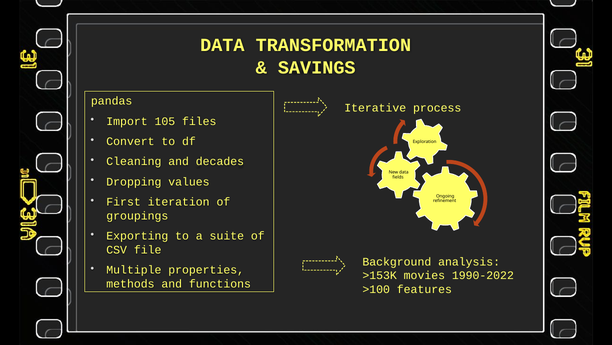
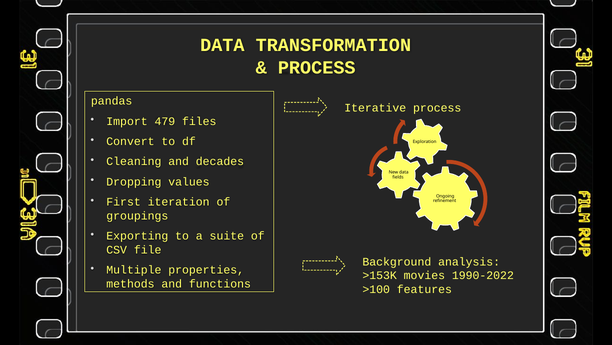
SAVINGS at (317, 67): SAVINGS -> PROCESS
105: 105 -> 479
